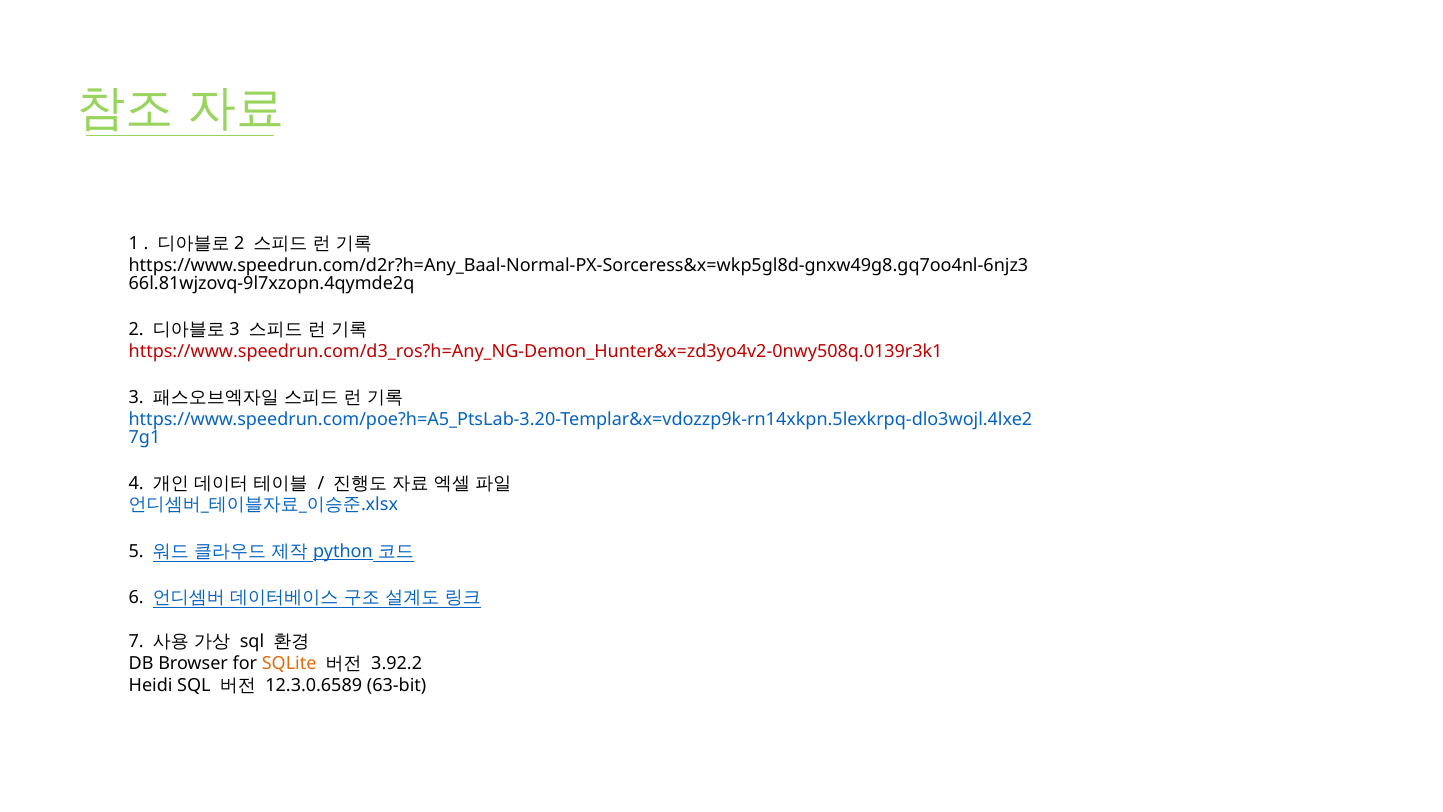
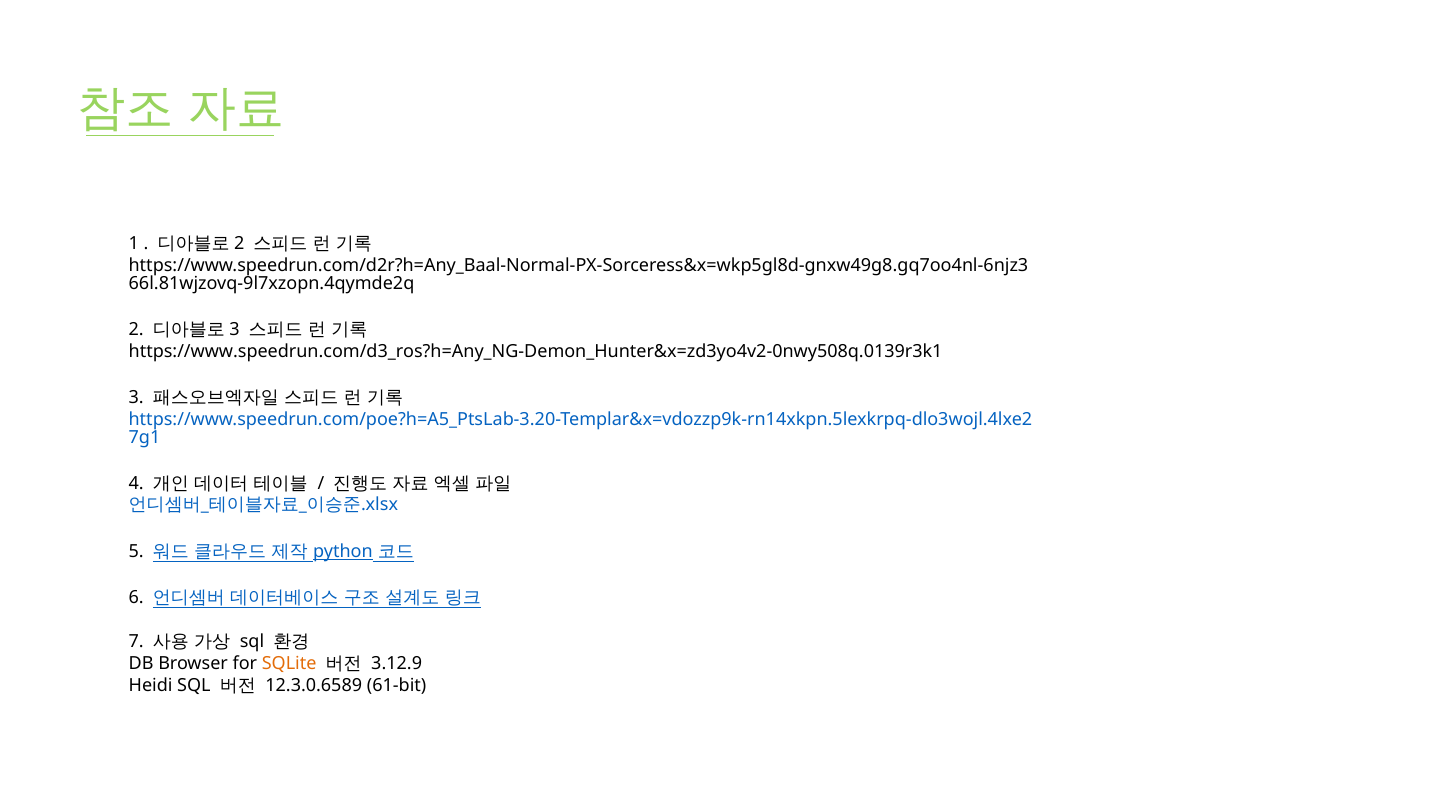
https://www.speedrun.com/d3_ros?h=Any_NG-Demon_Hunter&x=zd3yo4v2-0nwy508q.0139r3k1 colour: red -> black
3.92.2: 3.92.2 -> 3.12.9
63-bit: 63-bit -> 61-bit
